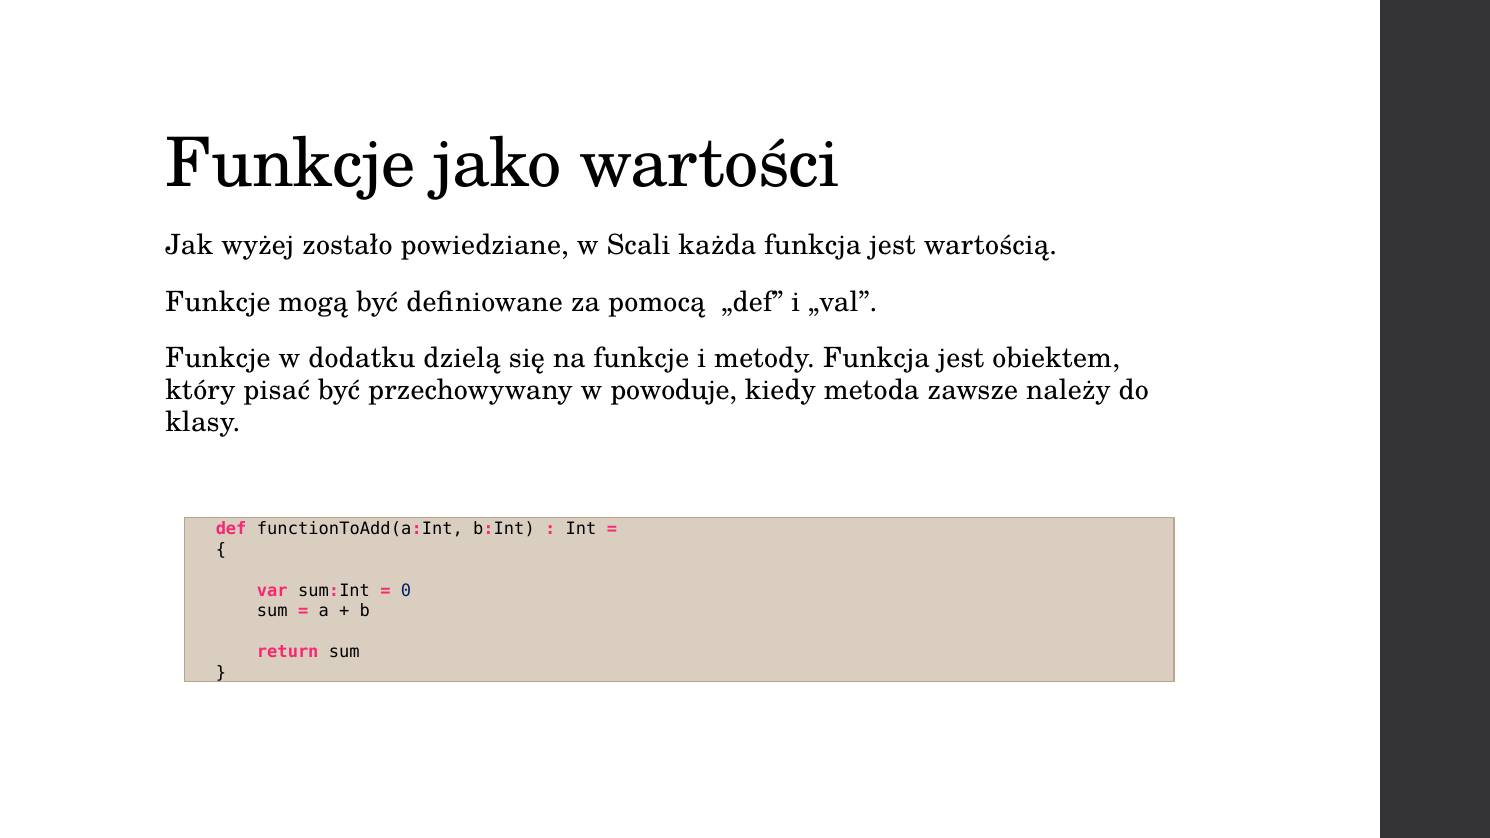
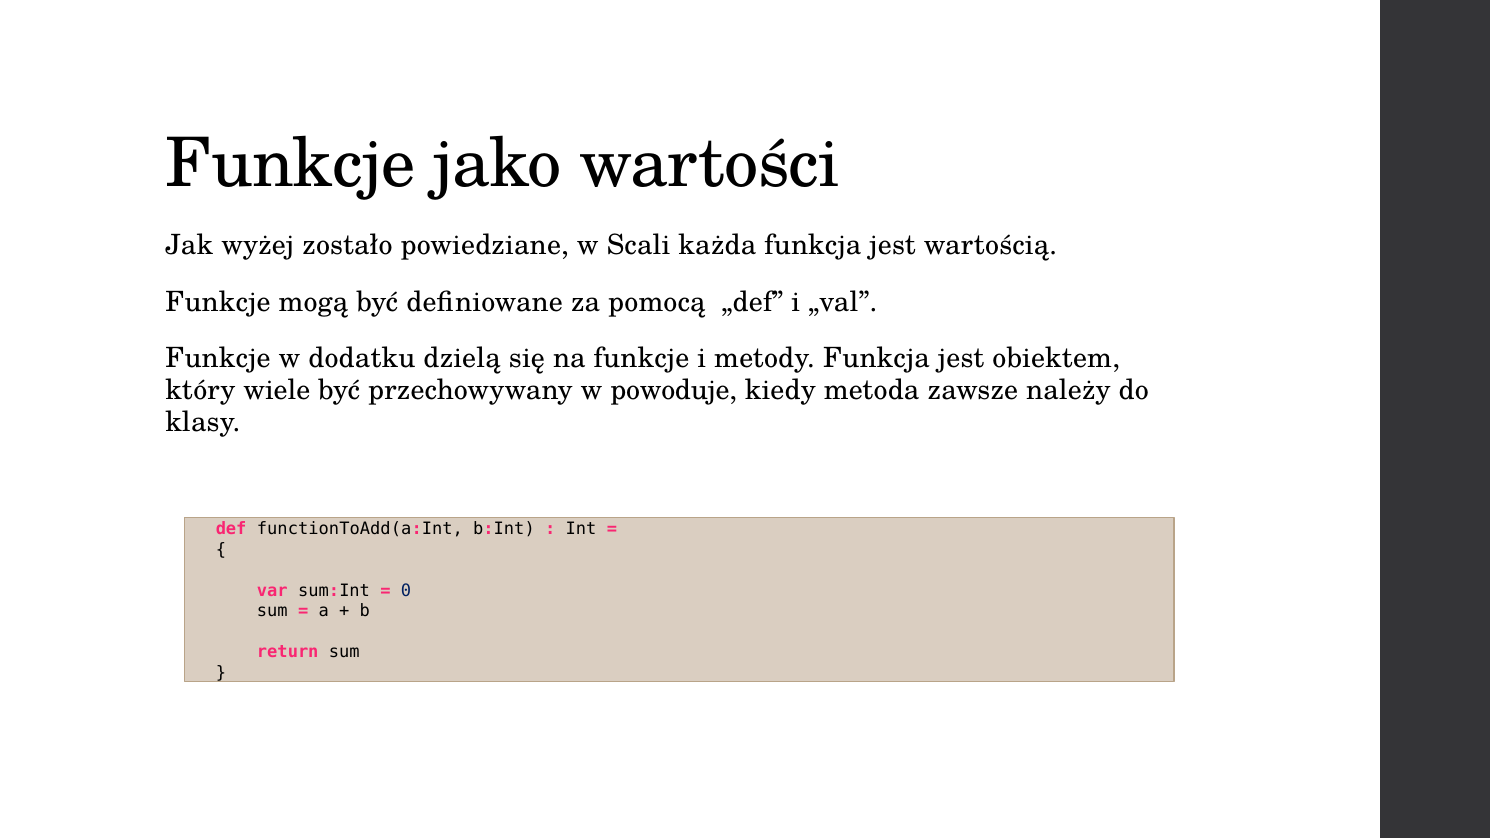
pisać: pisać -> wiele
